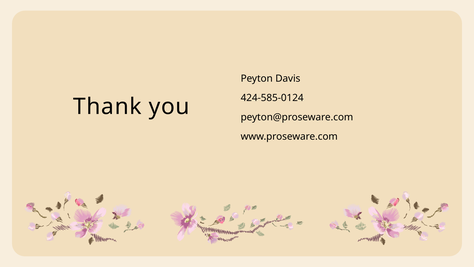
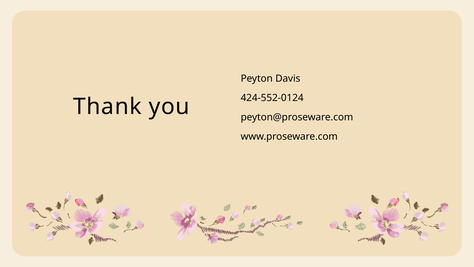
424-585-0124: 424-585-0124 -> 424-552-0124
